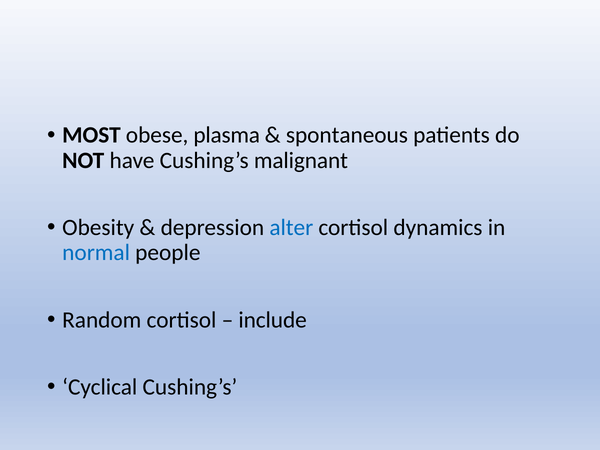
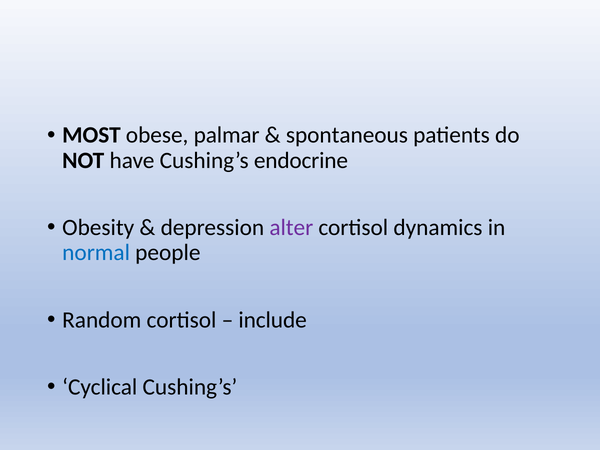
plasma: plasma -> palmar
malignant: malignant -> endocrine
alter colour: blue -> purple
